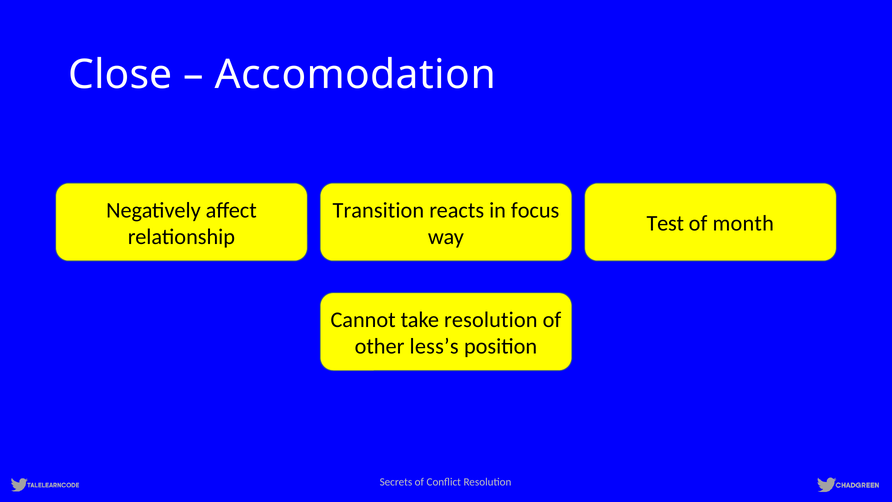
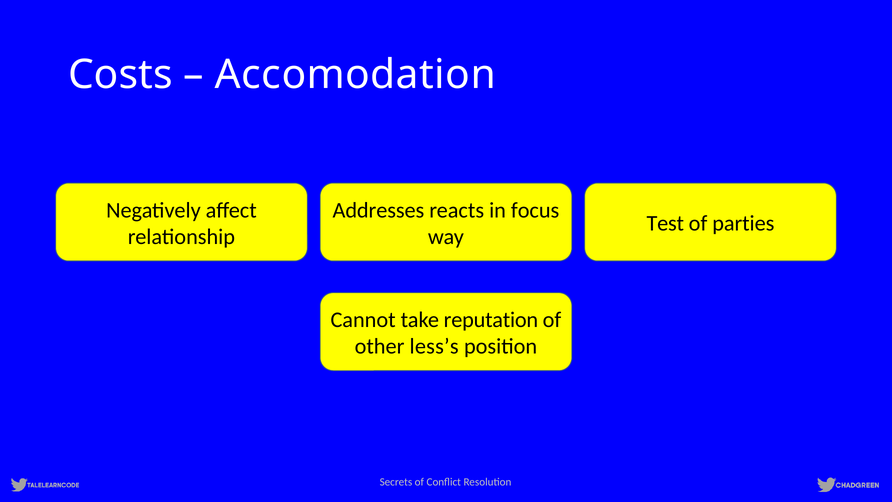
Close: Close -> Costs
Transition: Transition -> Addresses
month: month -> parties
take resolution: resolution -> reputation
